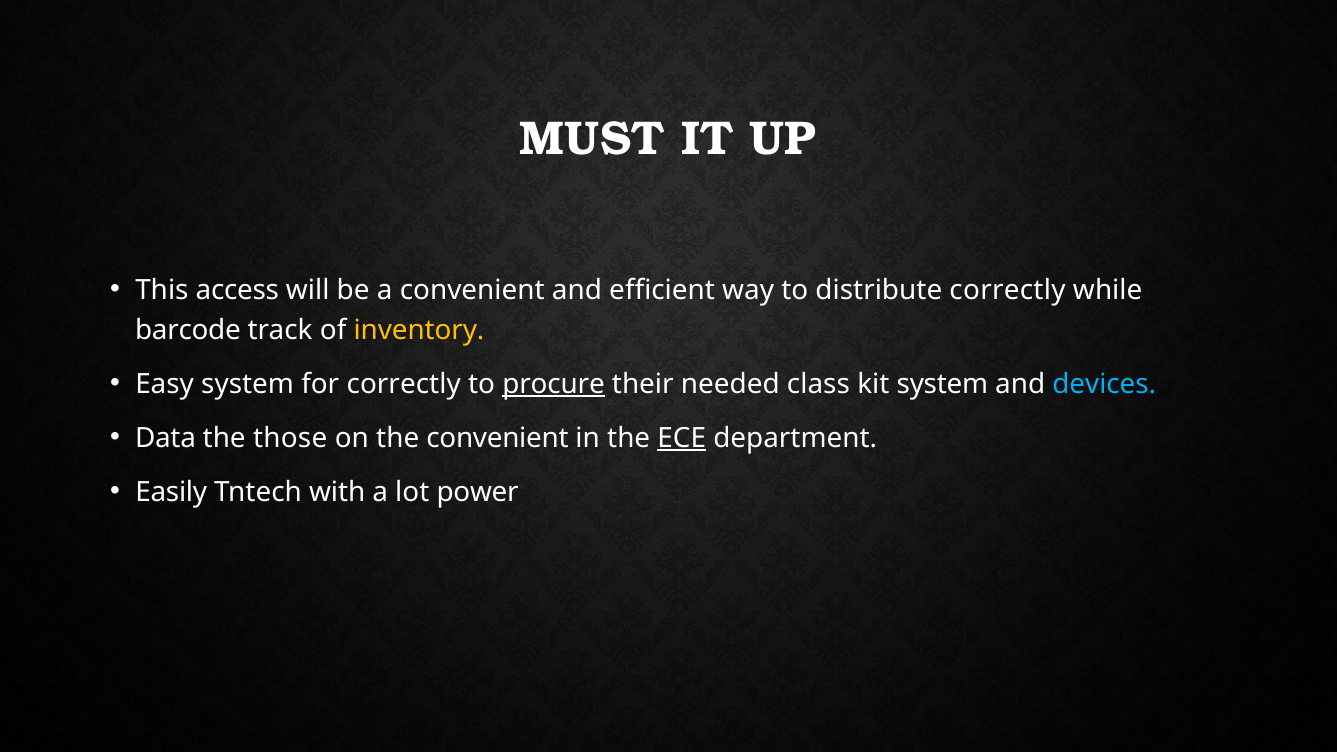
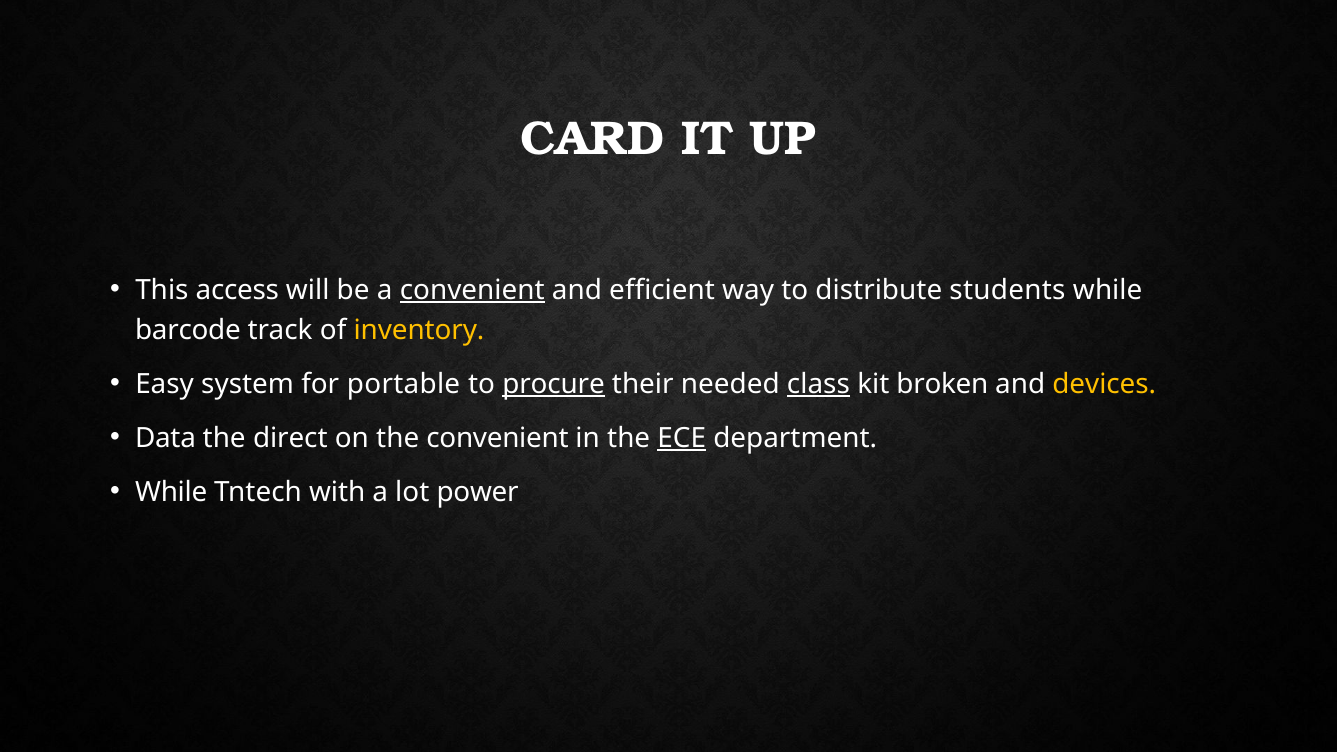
MUST: MUST -> CARD
convenient at (472, 290) underline: none -> present
distribute correctly: correctly -> students
for correctly: correctly -> portable
class underline: none -> present
kit system: system -> broken
devices colour: light blue -> yellow
those: those -> direct
Easily at (171, 492): Easily -> While
